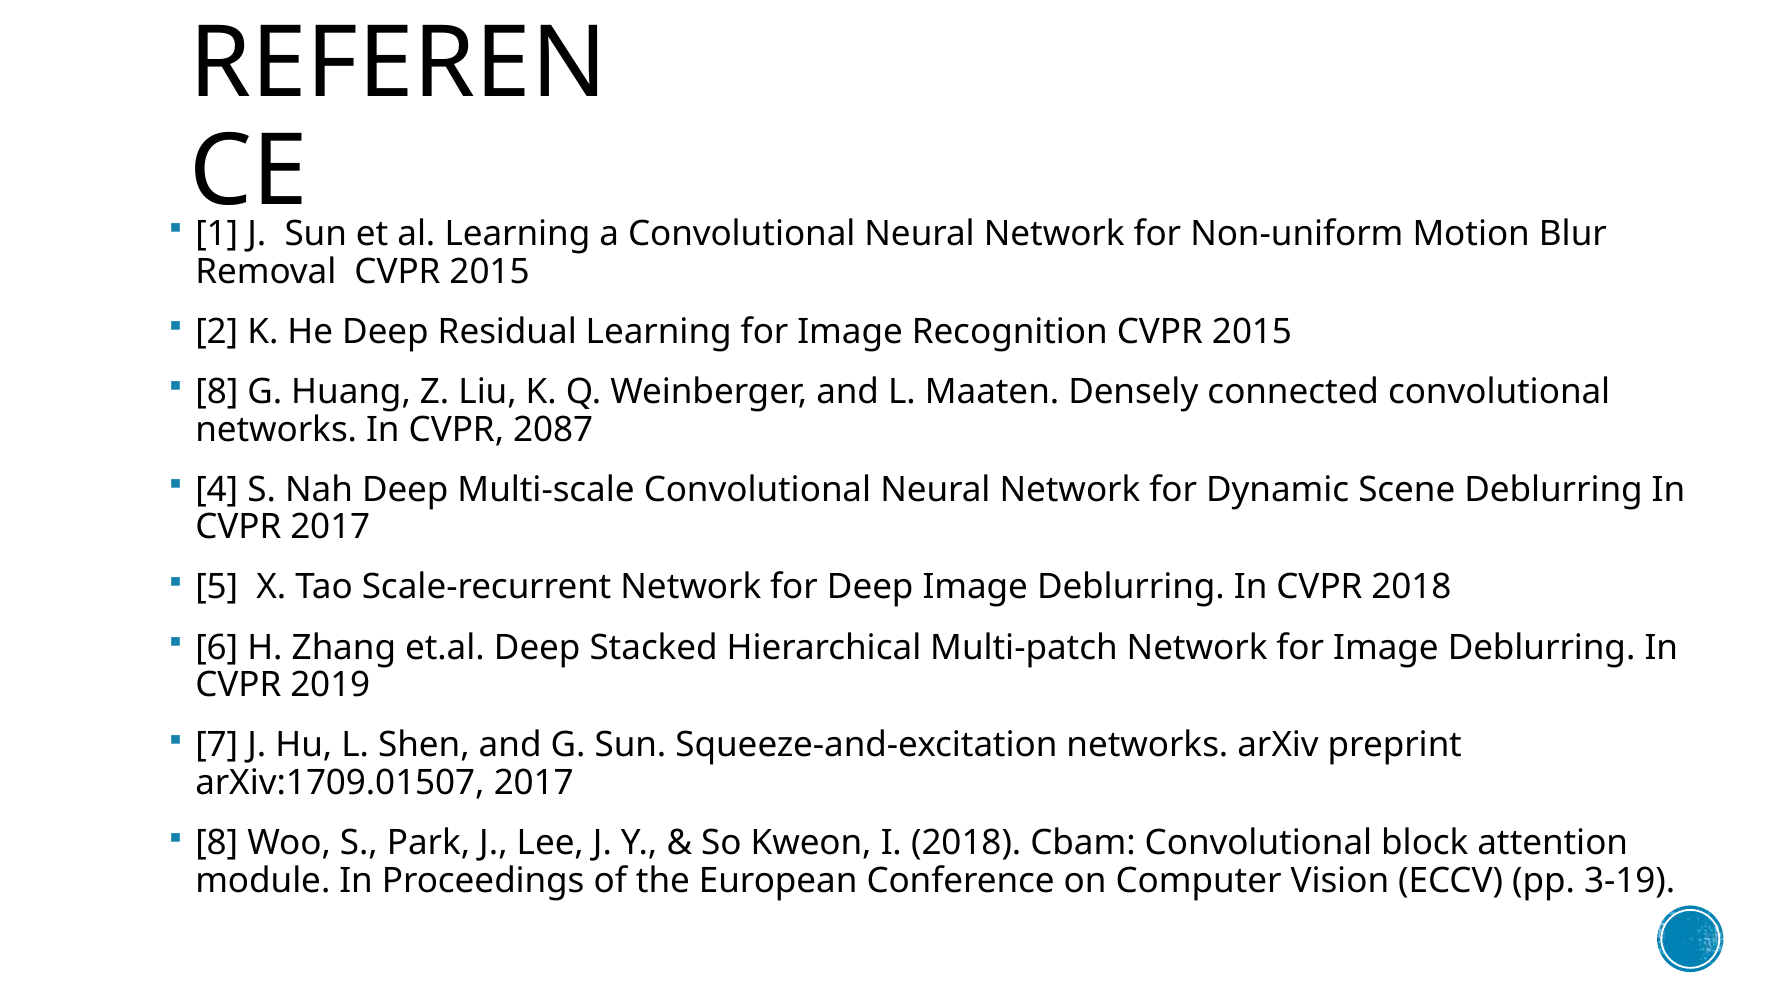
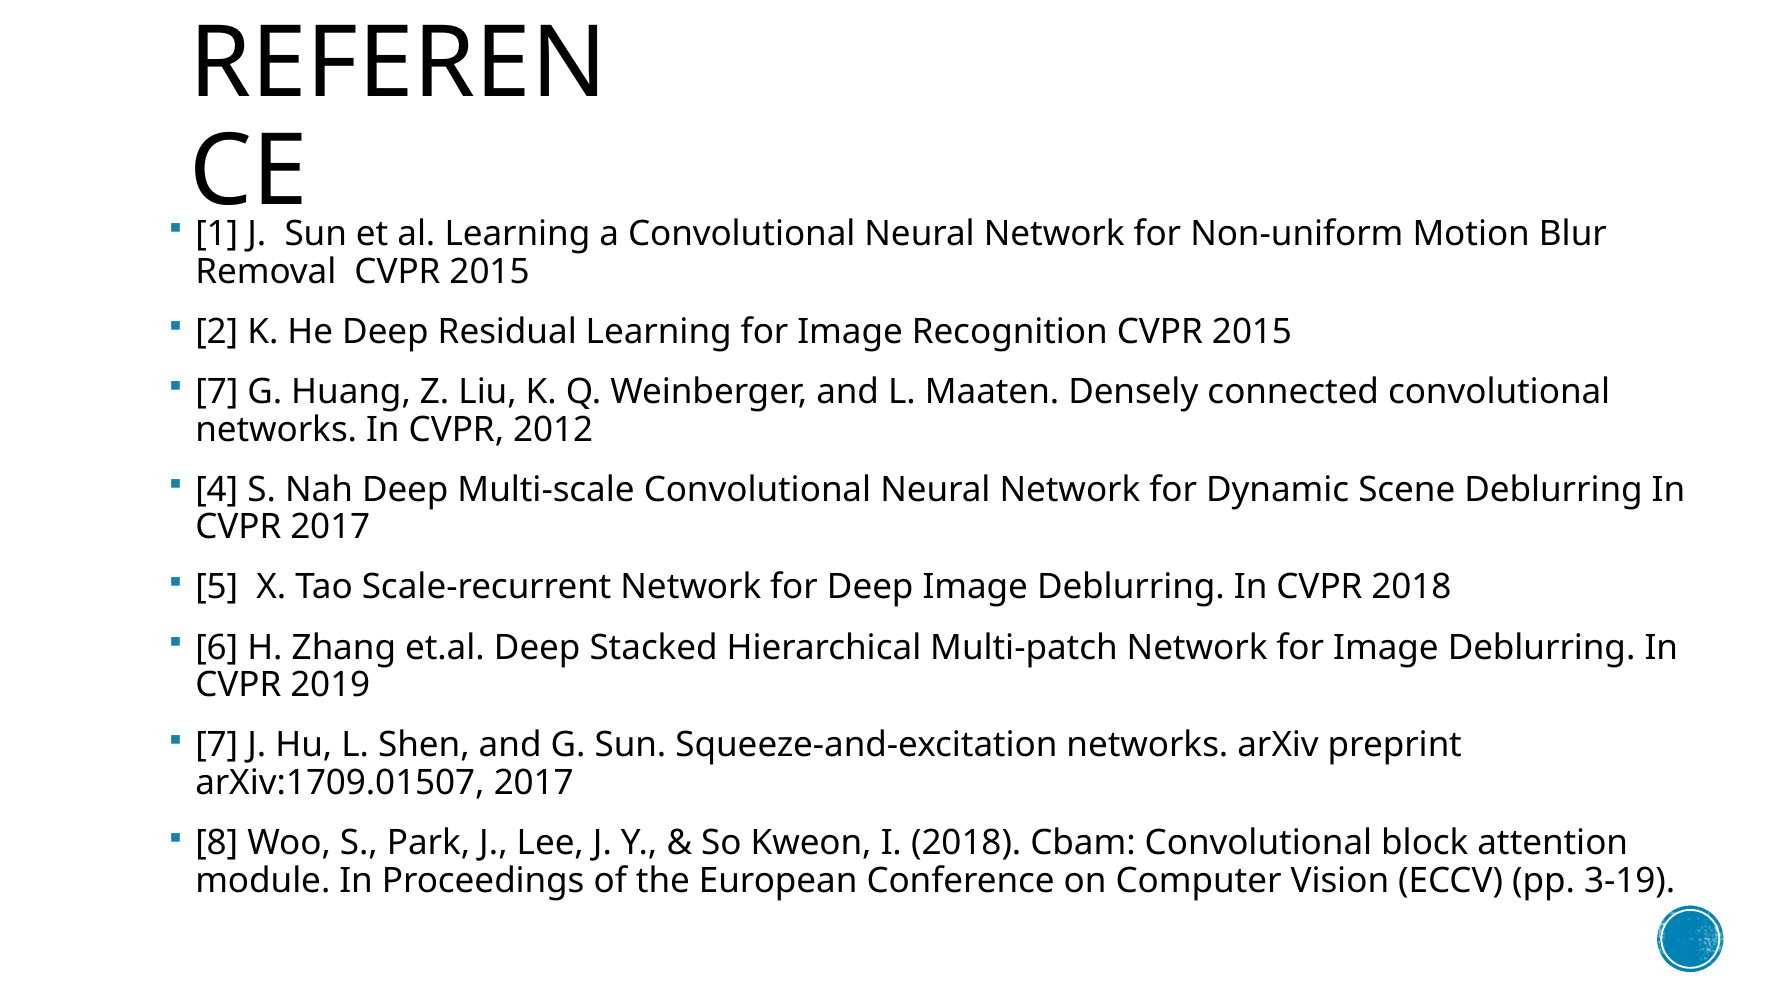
8 at (217, 391): 8 -> 7
2087: 2087 -> 2012
